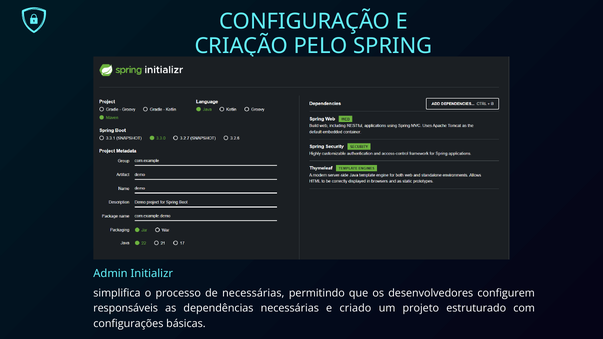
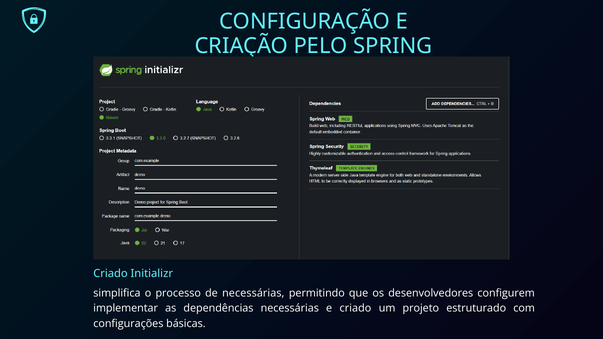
Admin at (110, 274): Admin -> Criado
responsáveis: responsáveis -> implementar
